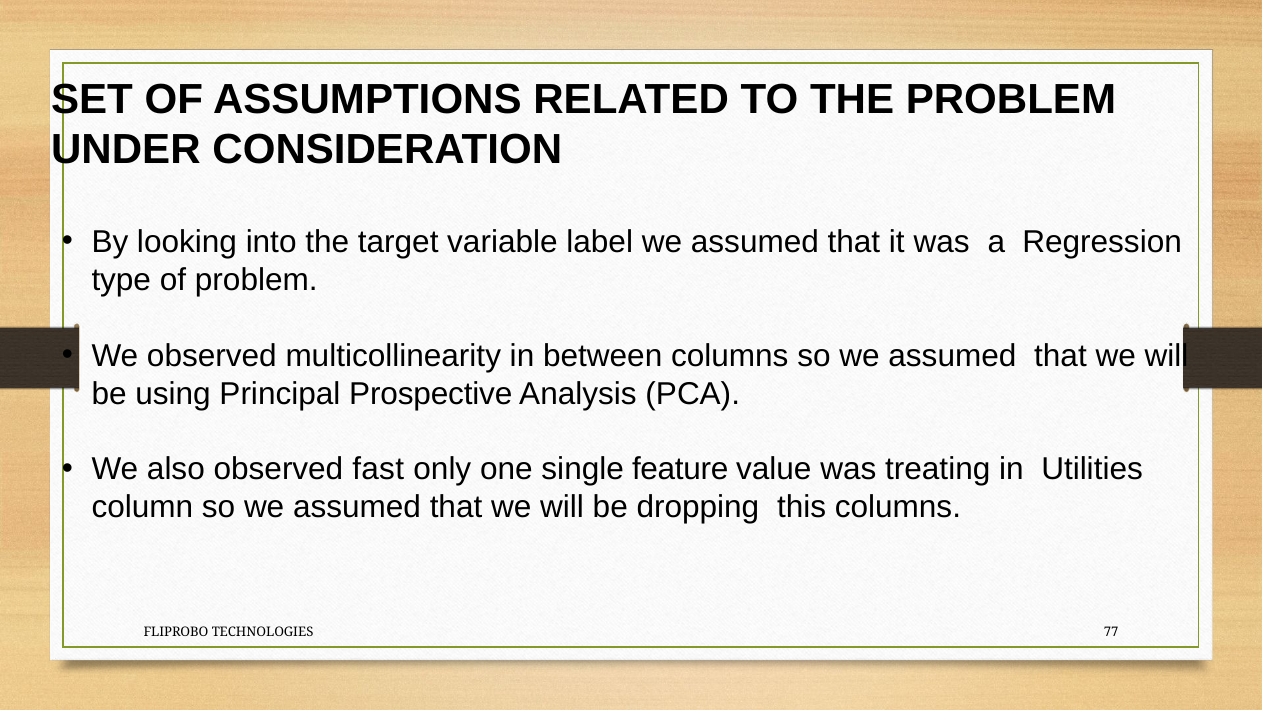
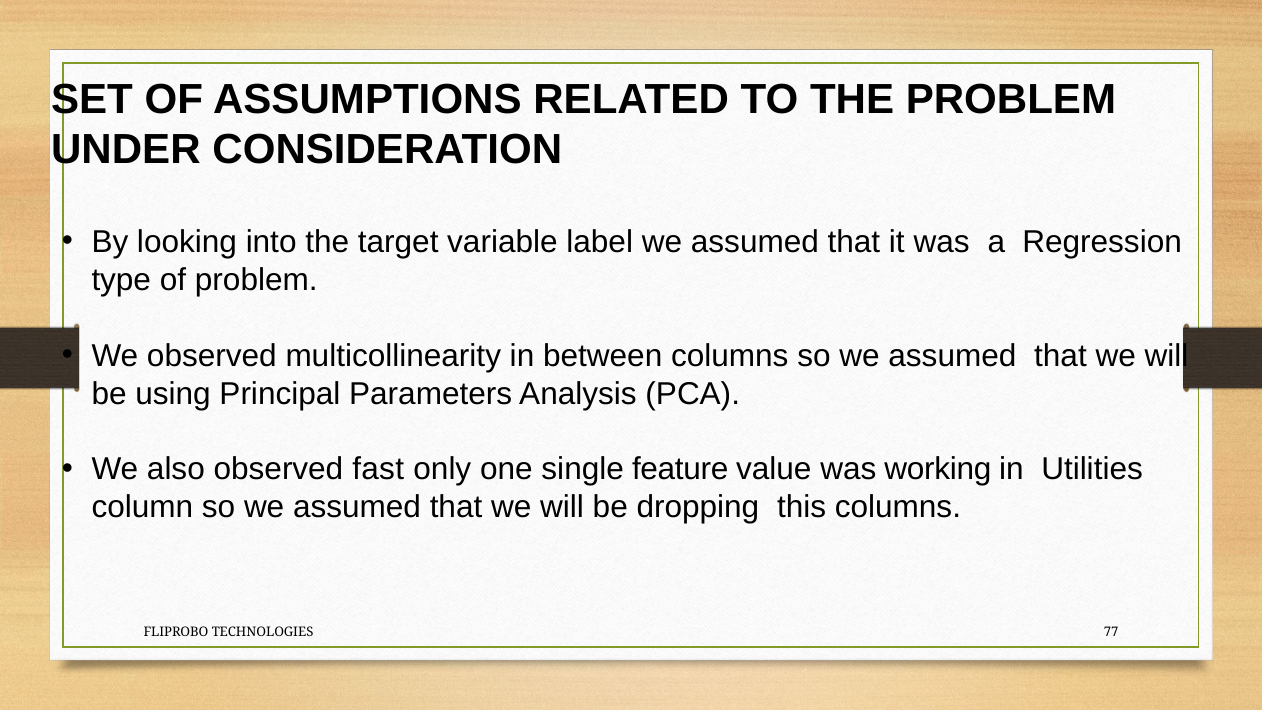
Prospective: Prospective -> Parameters
treating: treating -> working
